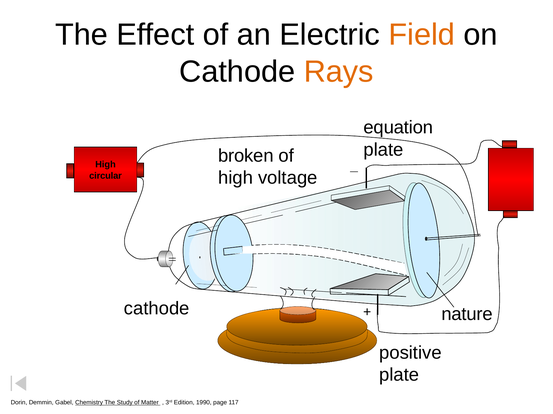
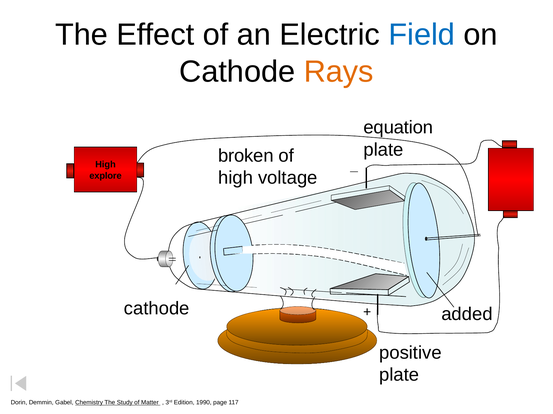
Field colour: orange -> blue
circular: circular -> explore
nature: nature -> added
